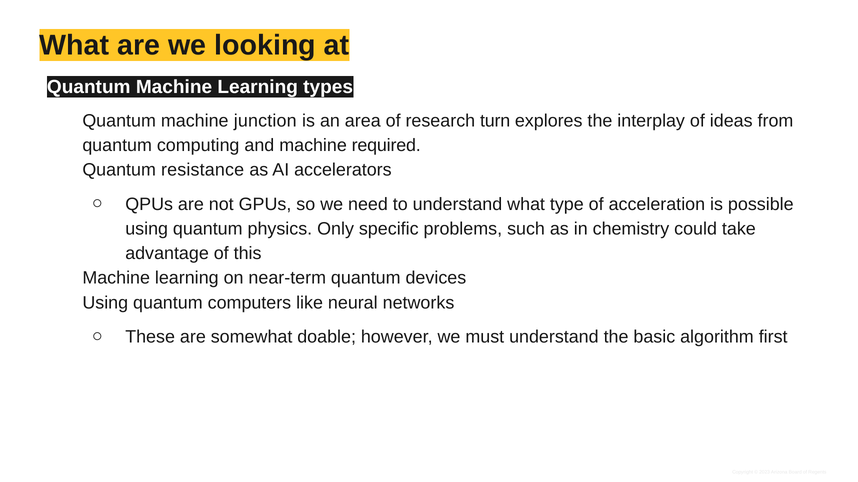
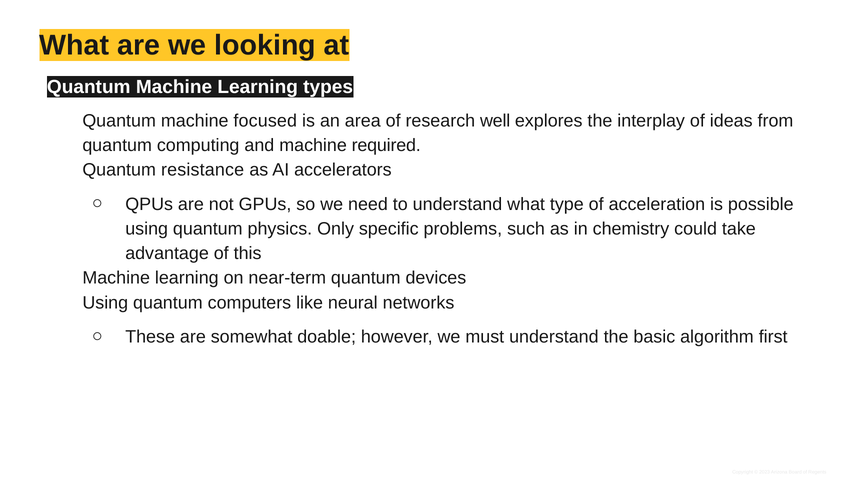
junction: junction -> focused
turn: turn -> well
